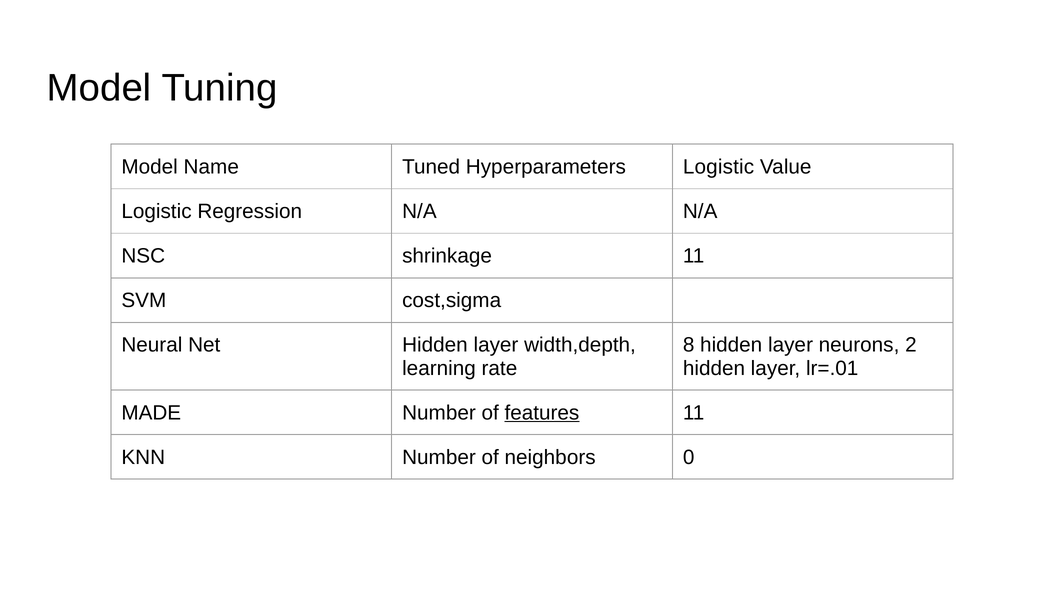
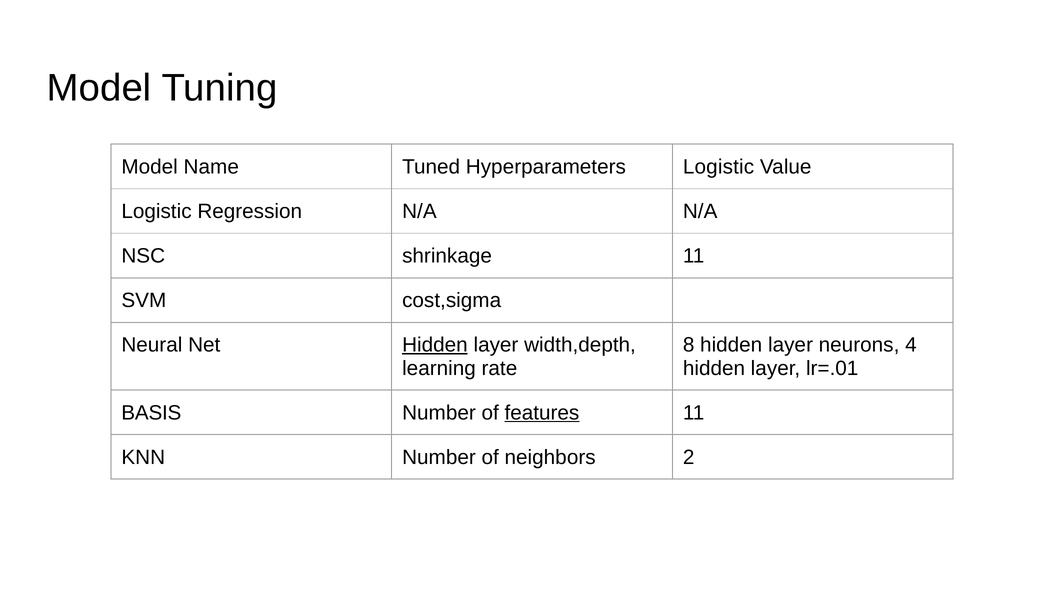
Hidden at (435, 345) underline: none -> present
2: 2 -> 4
MADE: MADE -> BASIS
0: 0 -> 2
